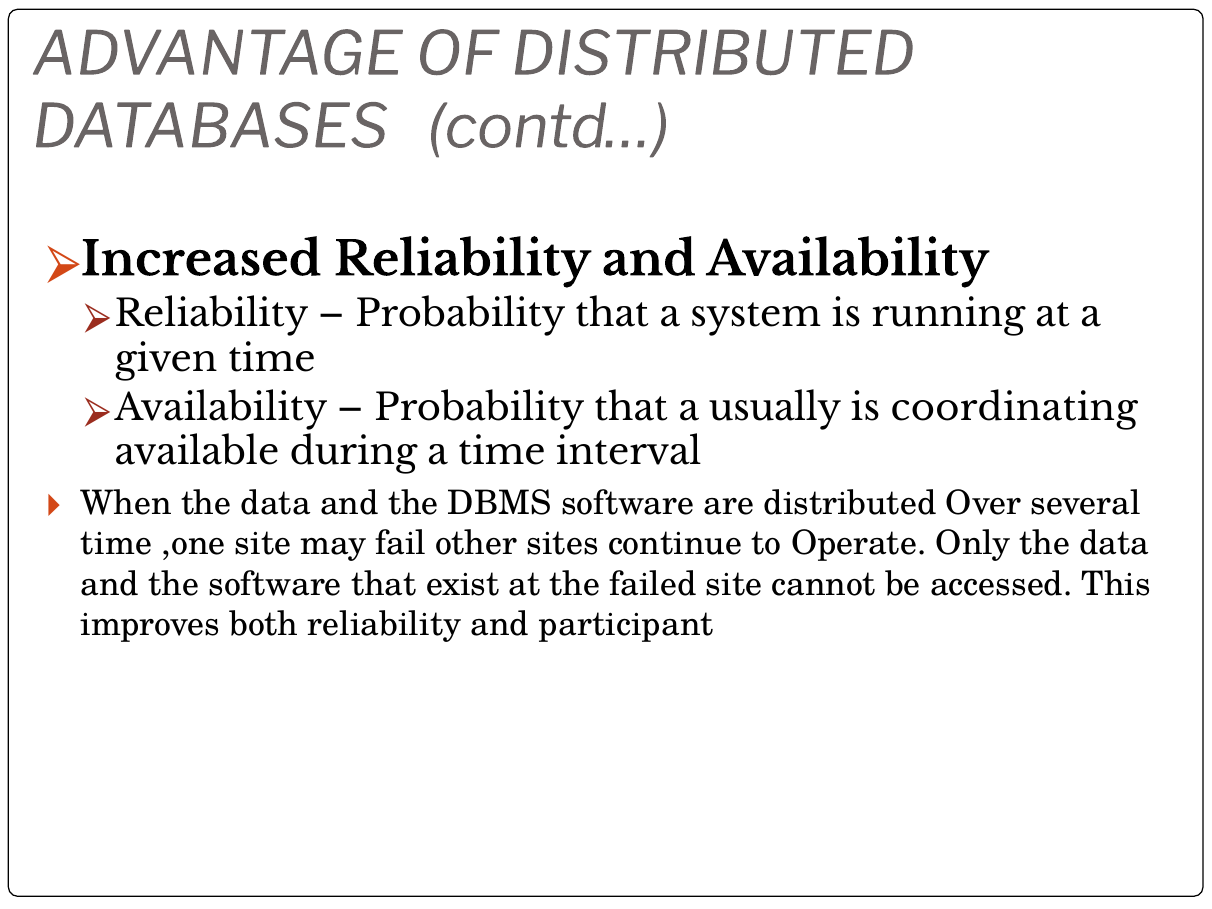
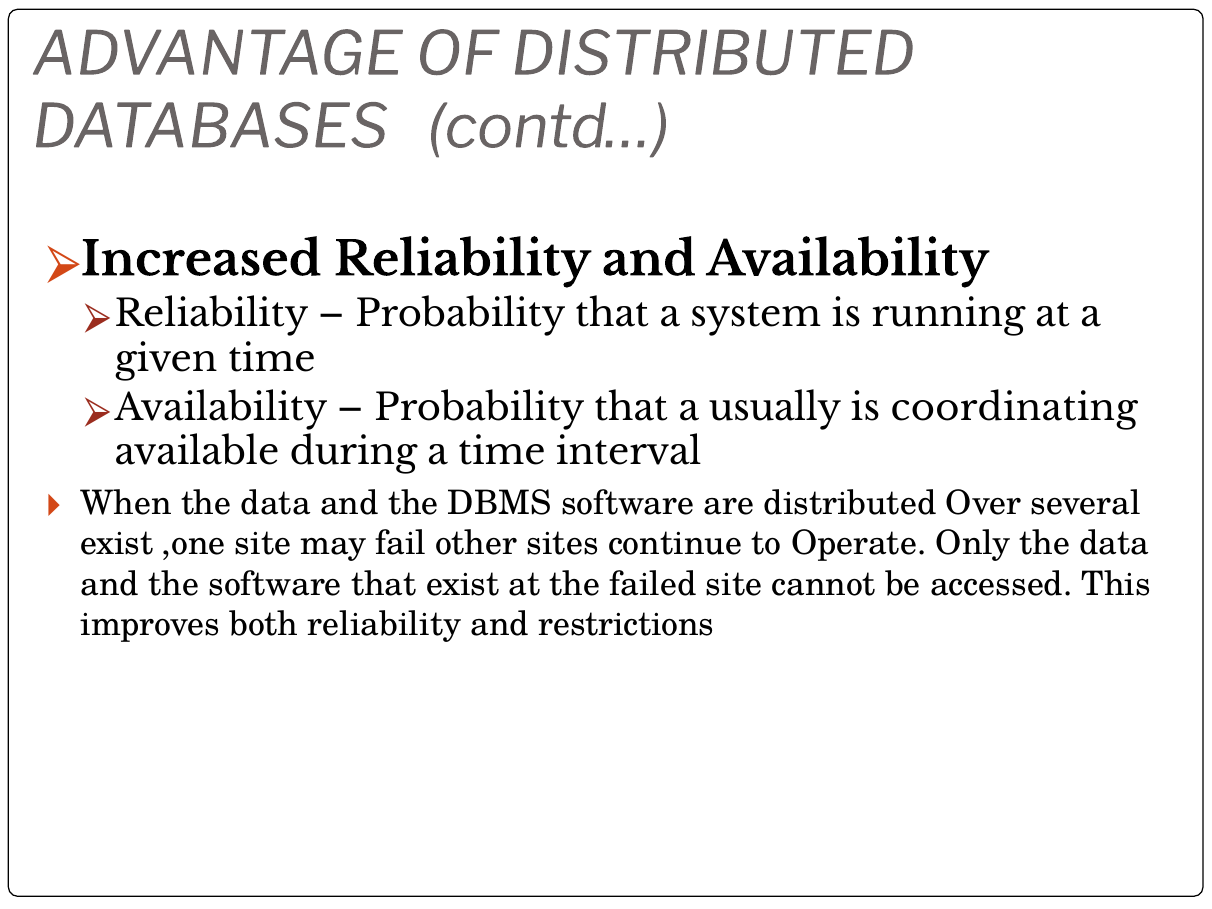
time at (116, 544): time -> exist
participant: participant -> restrictions
